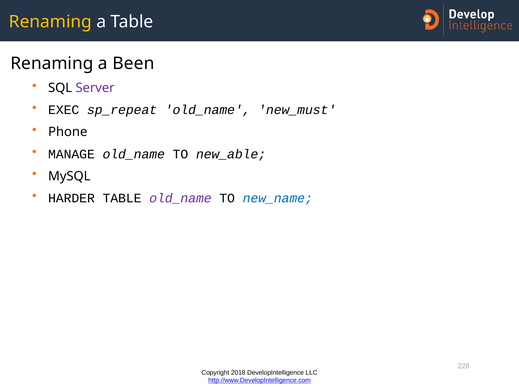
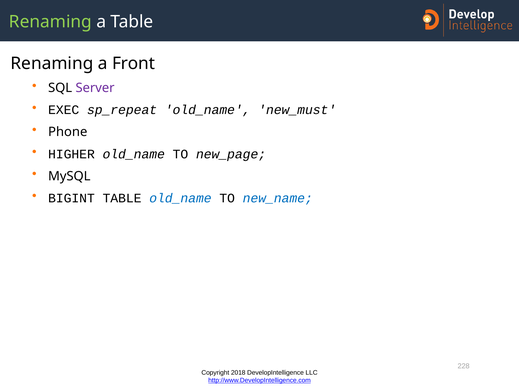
Renaming at (50, 22) colour: yellow -> light green
Been: Been -> Front
MANAGE: MANAGE -> HIGHER
new_able: new_able -> new_page
HARDER: HARDER -> BIGINT
old_name at (180, 198) colour: purple -> blue
